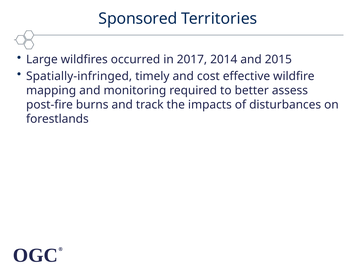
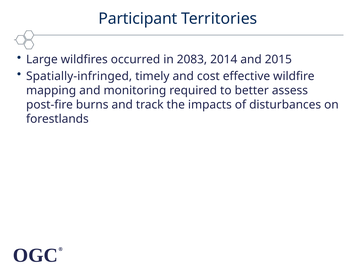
Sponsored: Sponsored -> Participant
2017: 2017 -> 2083
